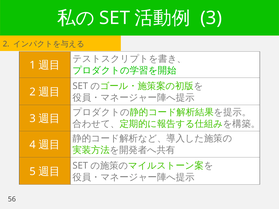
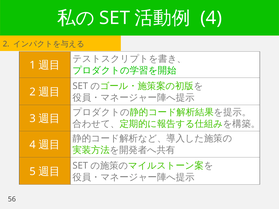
3 at (211, 18): 3 -> 4
